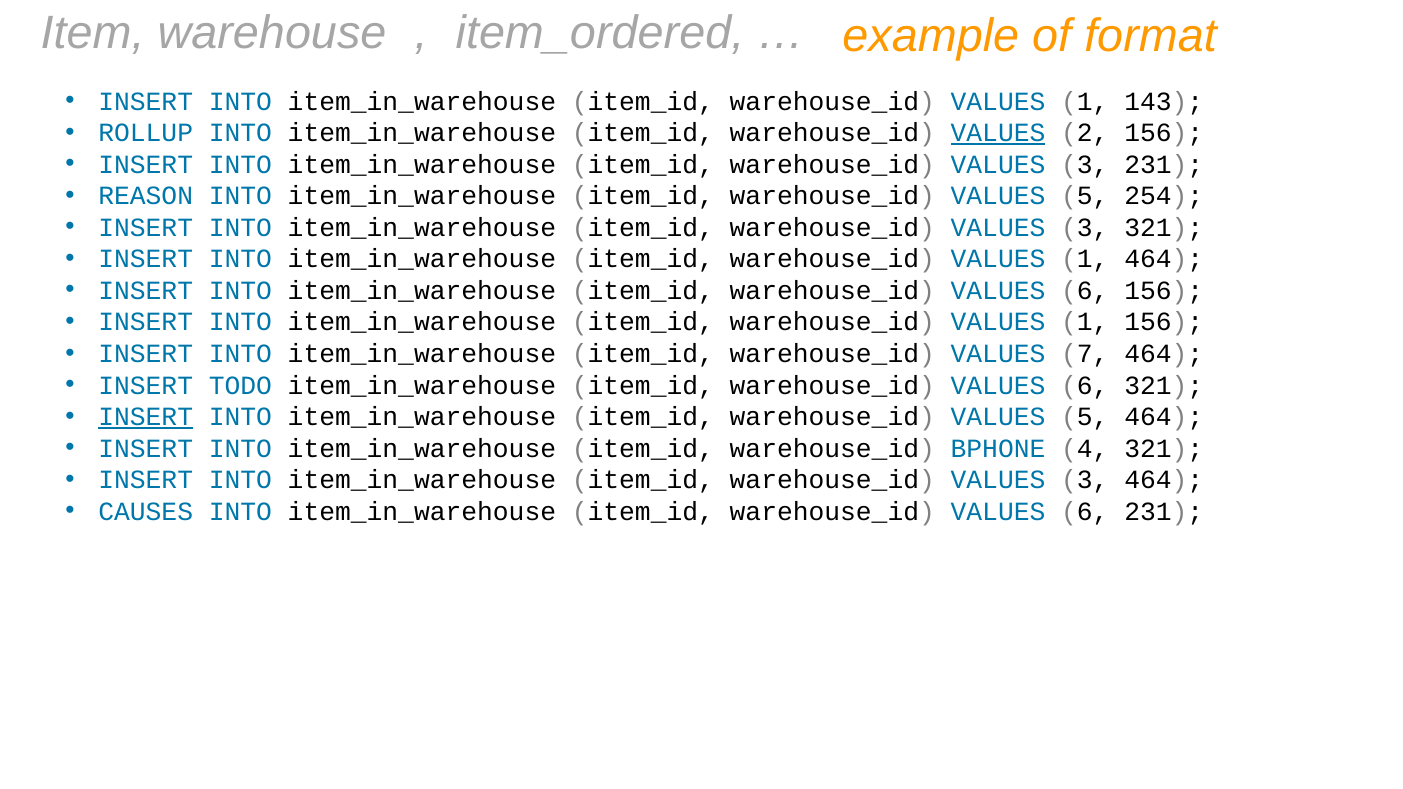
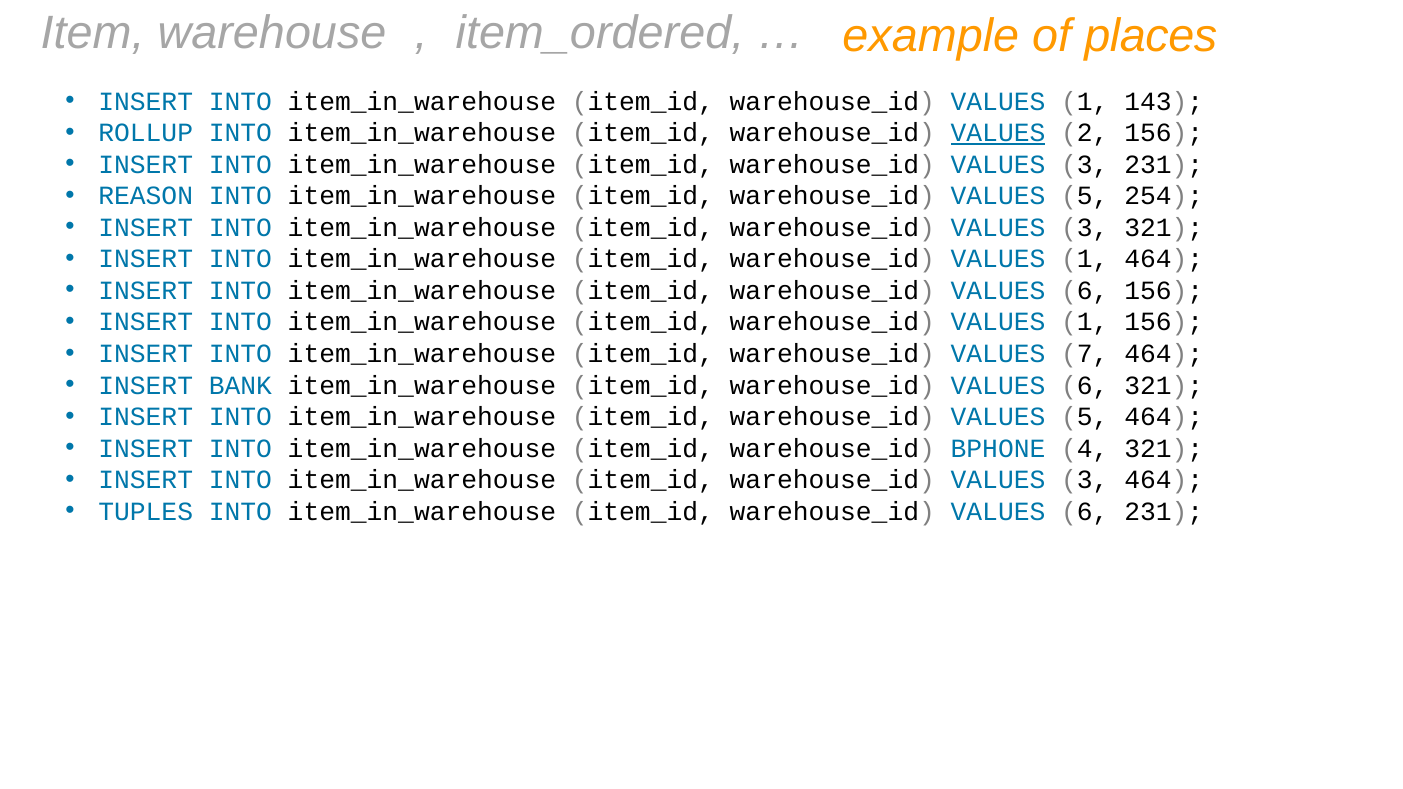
format: format -> places
TODO: TODO -> BANK
INSERT at (146, 417) underline: present -> none
CAUSES: CAUSES -> TUPLES
